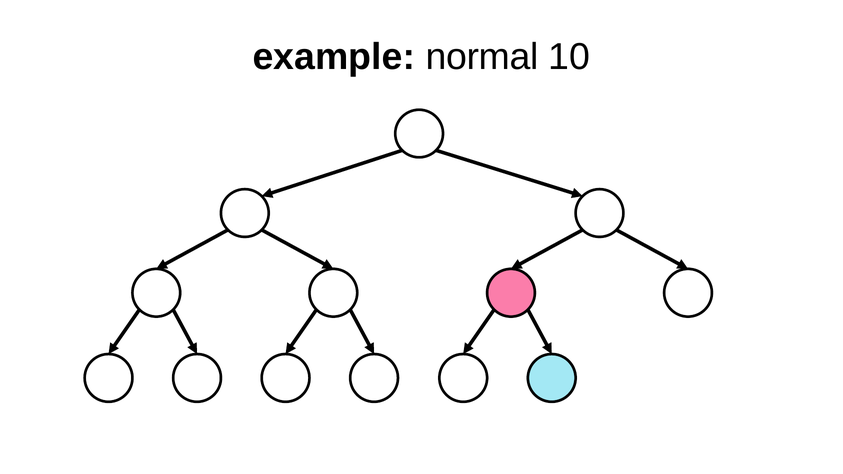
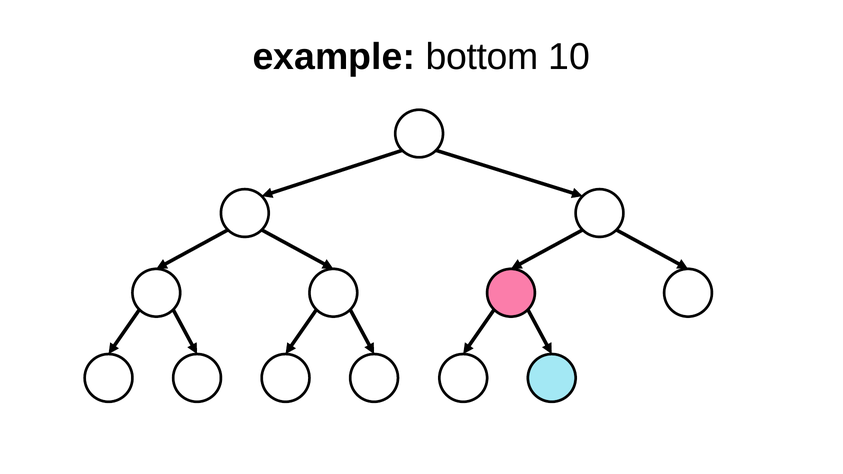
normal: normal -> bottom
